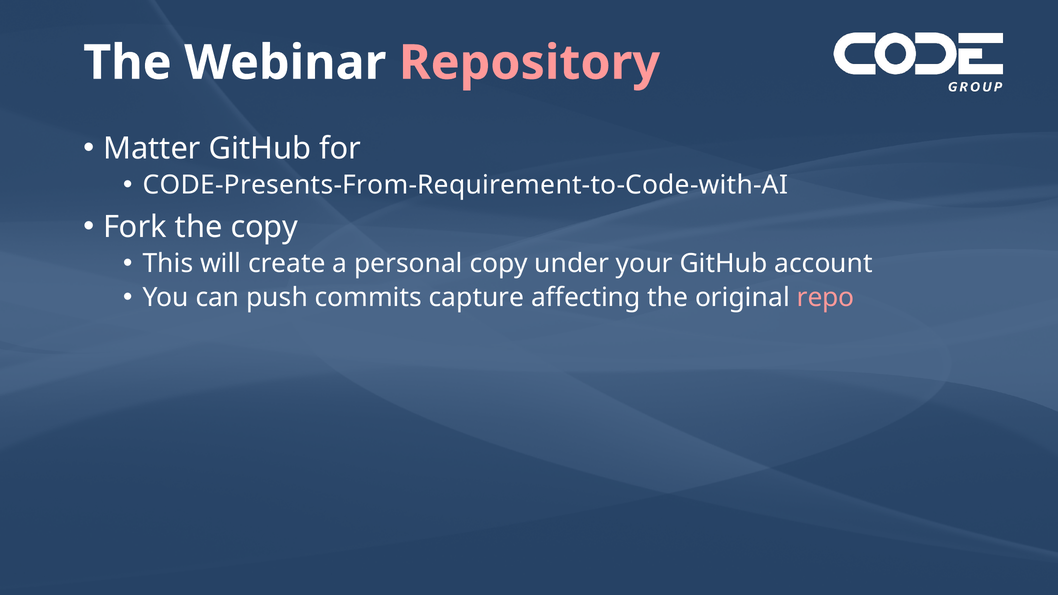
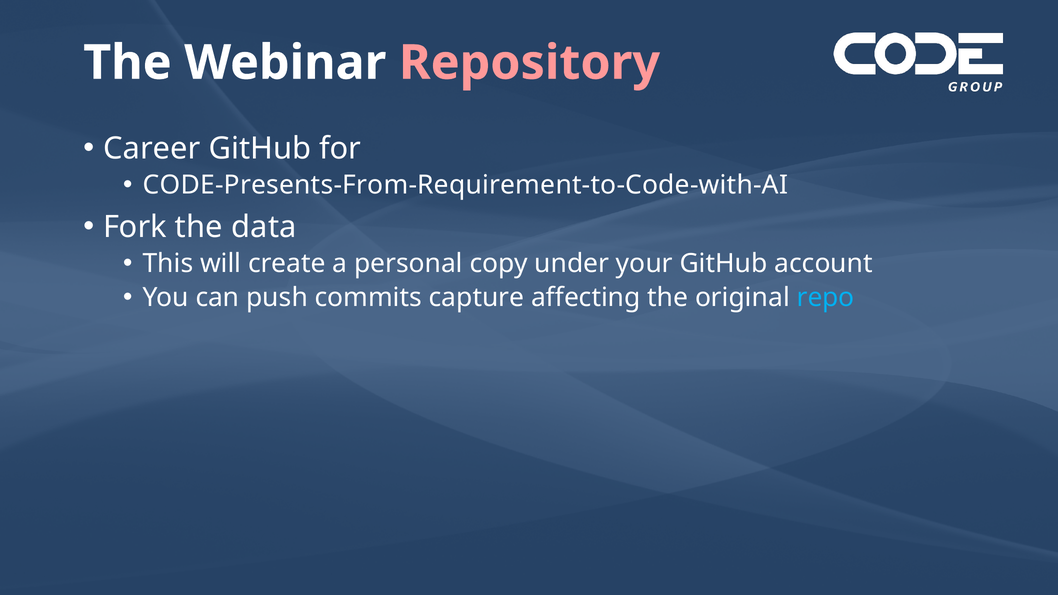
Matter: Matter -> Career
the copy: copy -> data
repo colour: pink -> light blue
